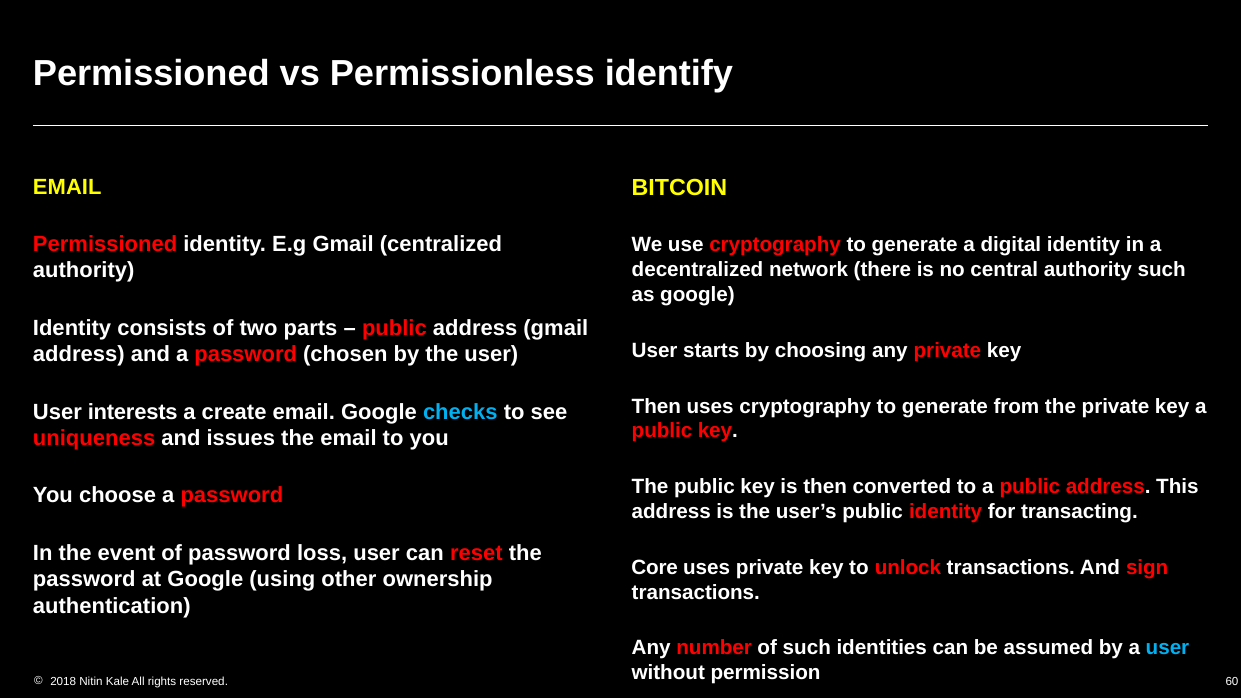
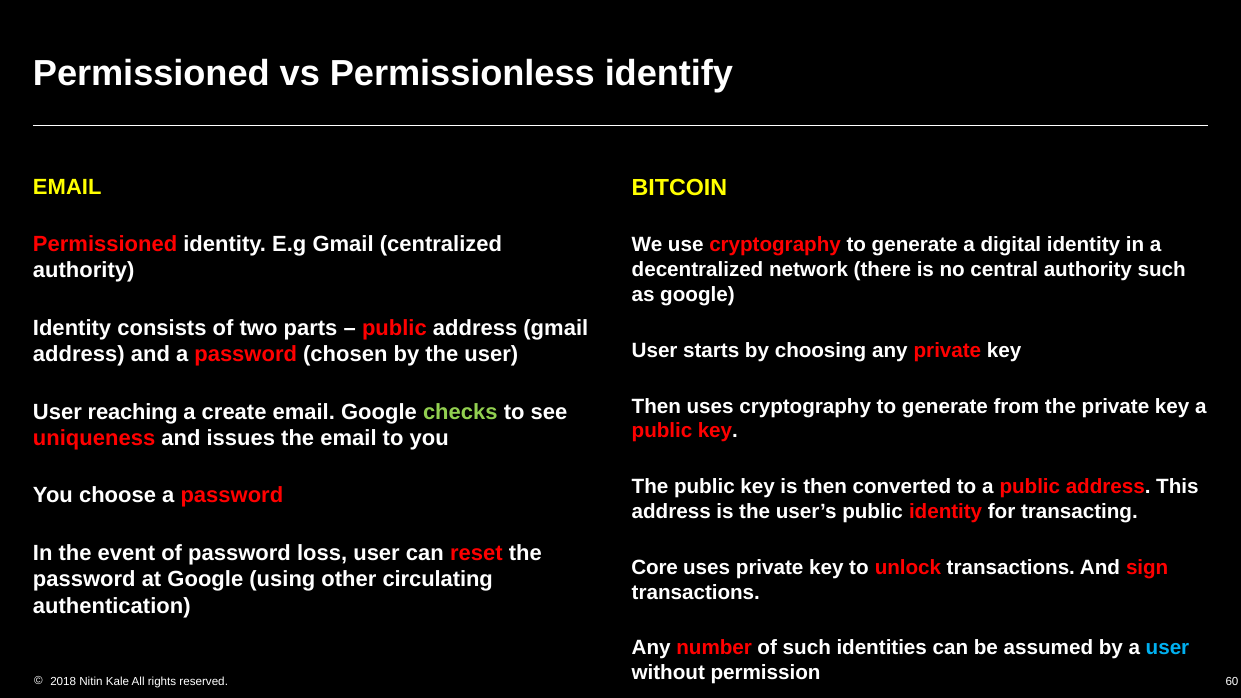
interests: interests -> reaching
checks colour: light blue -> light green
ownership: ownership -> circulating
